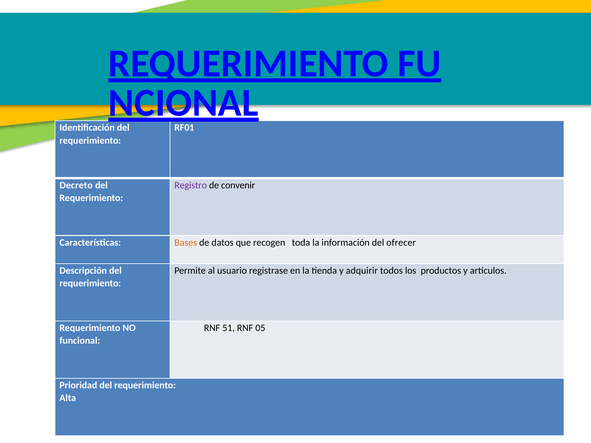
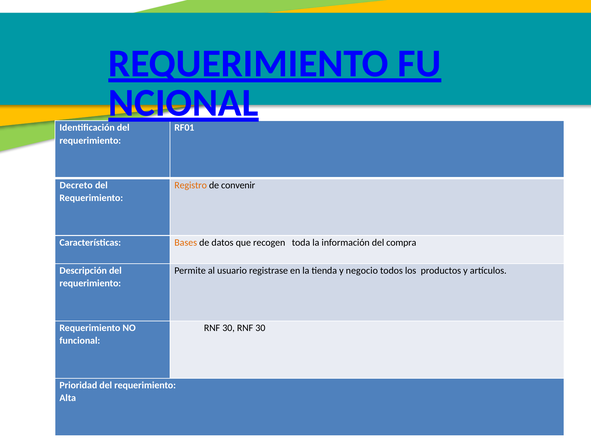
Registro colour: purple -> orange
ofrecer: ofrecer -> compra
adquirir: adquirir -> negocio
51 at (229, 328): 51 -> 30
05 at (260, 328): 05 -> 30
